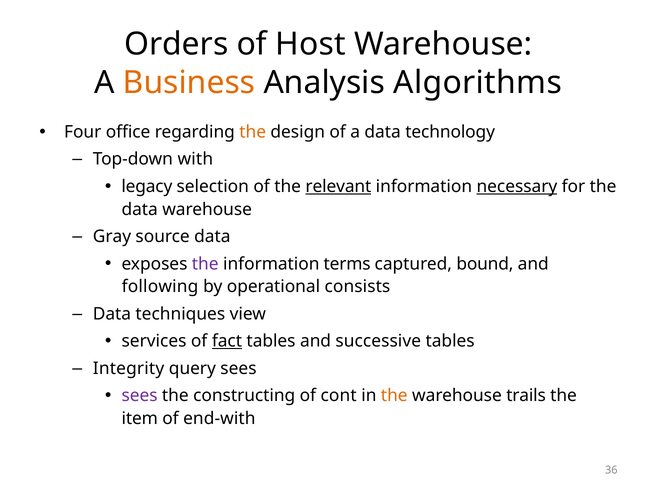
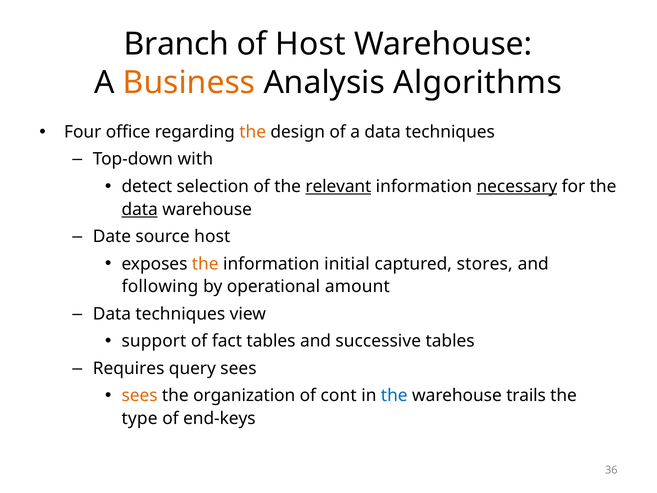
Orders: Orders -> Branch
a data technology: technology -> techniques
legacy: legacy -> detect
data at (140, 209) underline: none -> present
Gray: Gray -> Date
source data: data -> host
the at (205, 264) colour: purple -> orange
terms: terms -> initial
bound: bound -> stores
consists: consists -> amount
services: services -> support
fact underline: present -> none
Integrity: Integrity -> Requires
sees at (140, 396) colour: purple -> orange
constructing: constructing -> organization
the at (394, 396) colour: orange -> blue
item: item -> type
end-with: end-with -> end-keys
